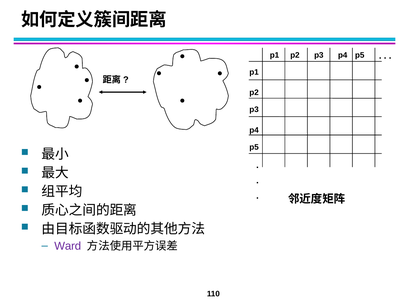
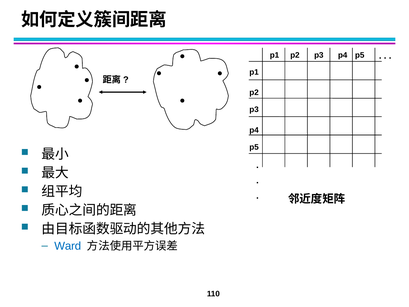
Ward colour: purple -> blue
